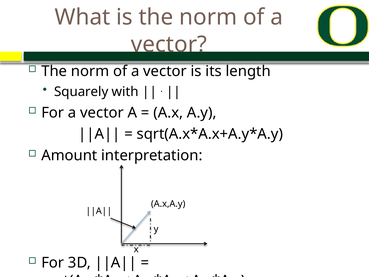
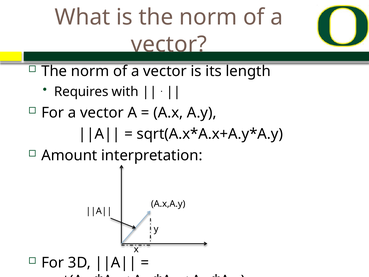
Squarely: Squarely -> Requires
